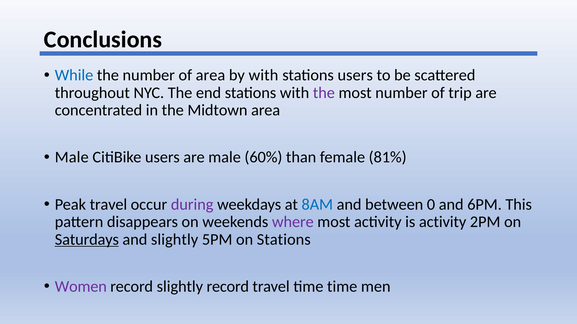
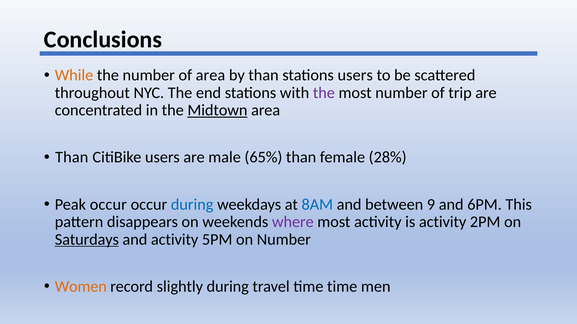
While colour: blue -> orange
by with: with -> than
Midtown underline: none -> present
Male at (72, 158): Male -> Than
60%: 60% -> 65%
81%: 81% -> 28%
Peak travel: travel -> occur
during at (192, 205) colour: purple -> blue
0: 0 -> 9
and slightly: slightly -> activity
on Stations: Stations -> Number
Women colour: purple -> orange
slightly record: record -> during
